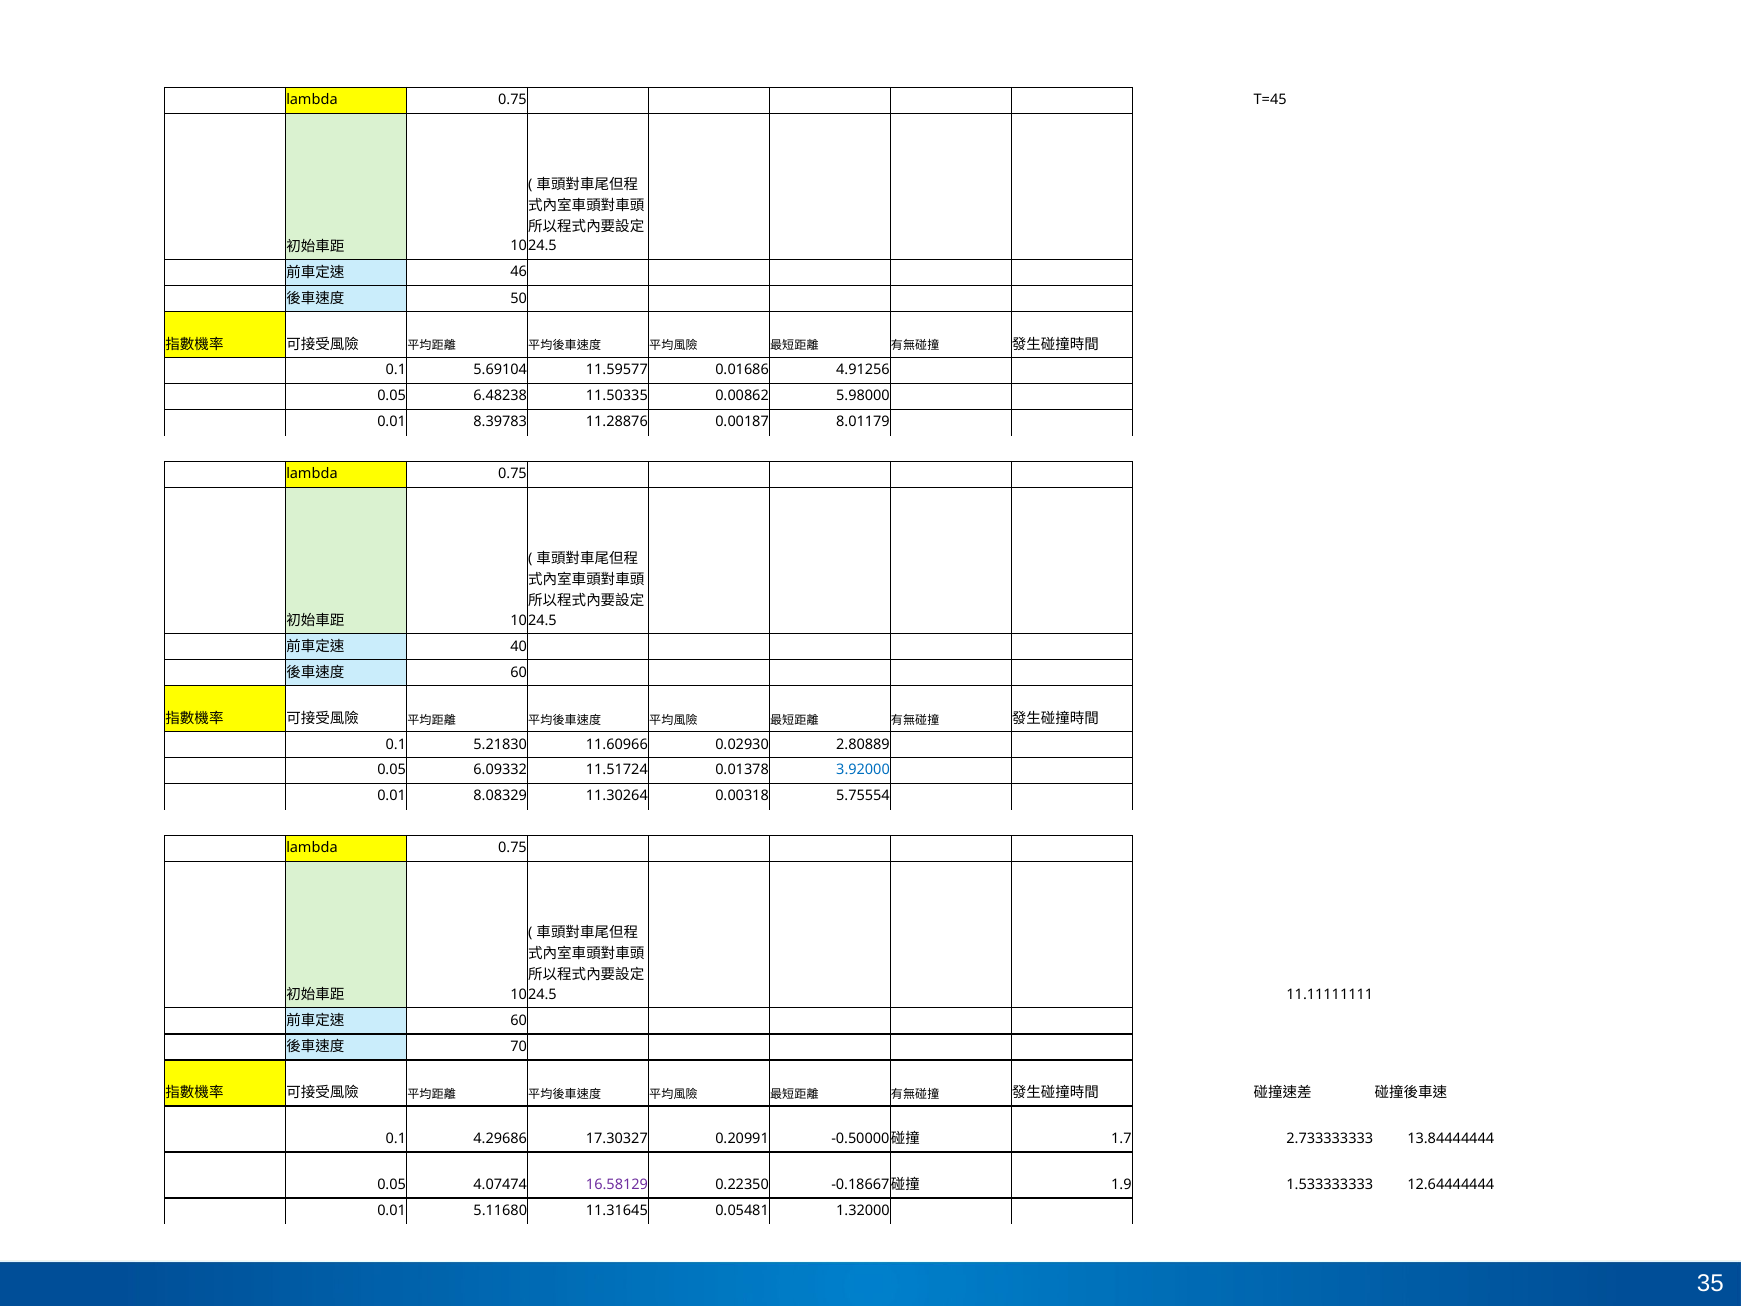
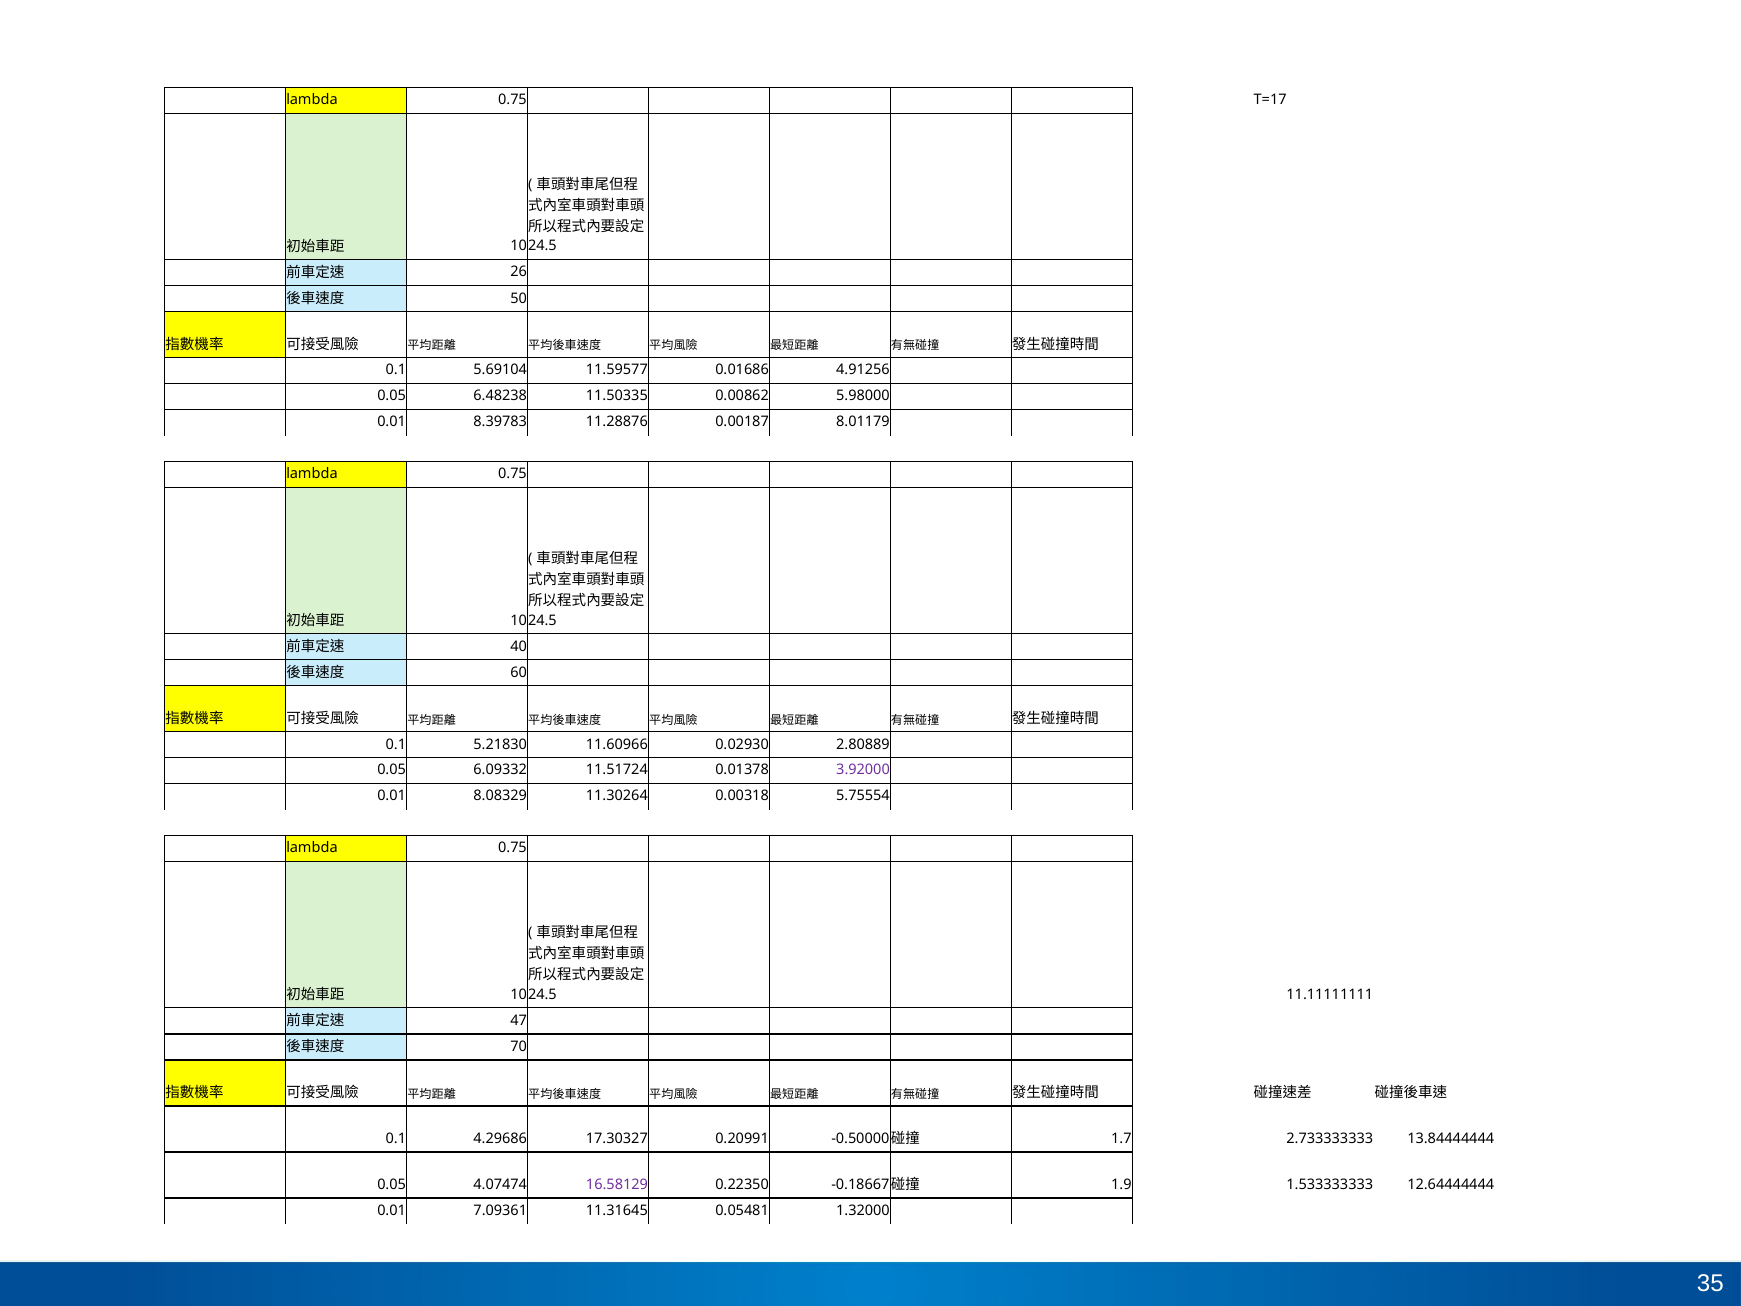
T=45: T=45 -> T=17
46: 46 -> 26
3.92000 colour: blue -> purple
60 at (519, 1020): 60 -> 47
5.11680: 5.11680 -> 7.09361
